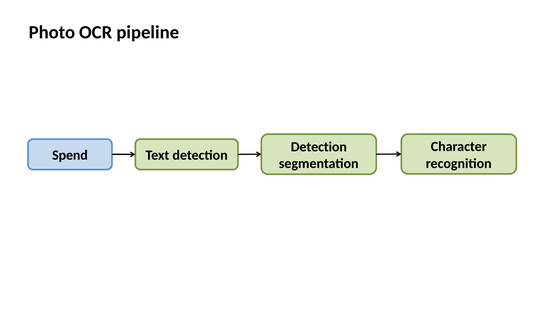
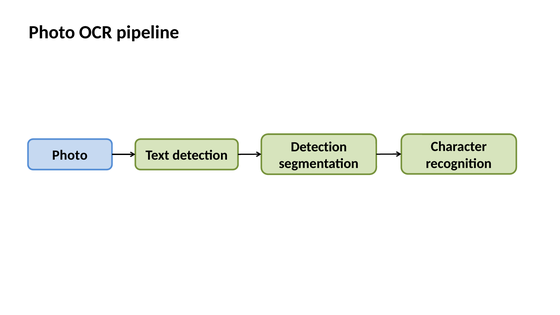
Spend at (70, 155): Spend -> Photo
